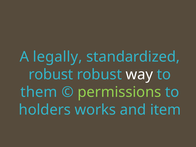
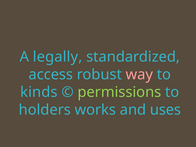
robust at (51, 74): robust -> access
way colour: white -> pink
them: them -> kinds
item: item -> uses
